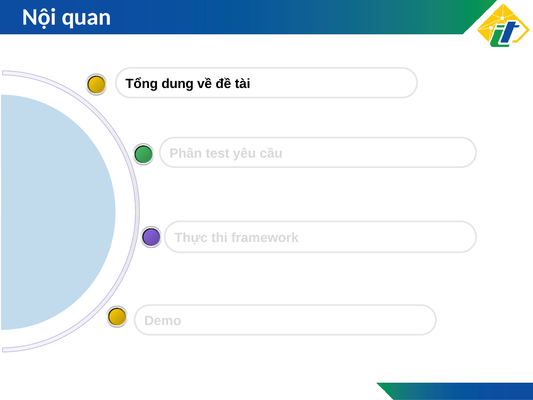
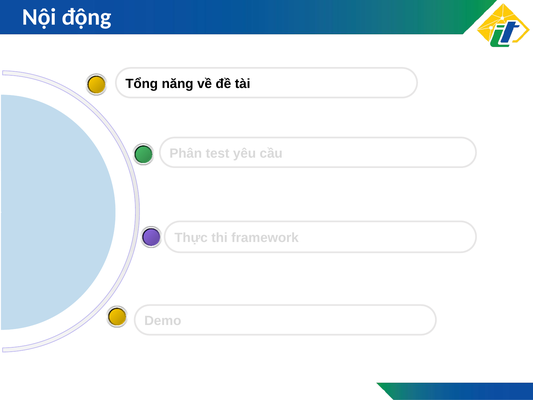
quan: quan -> động
dung: dung -> năng
